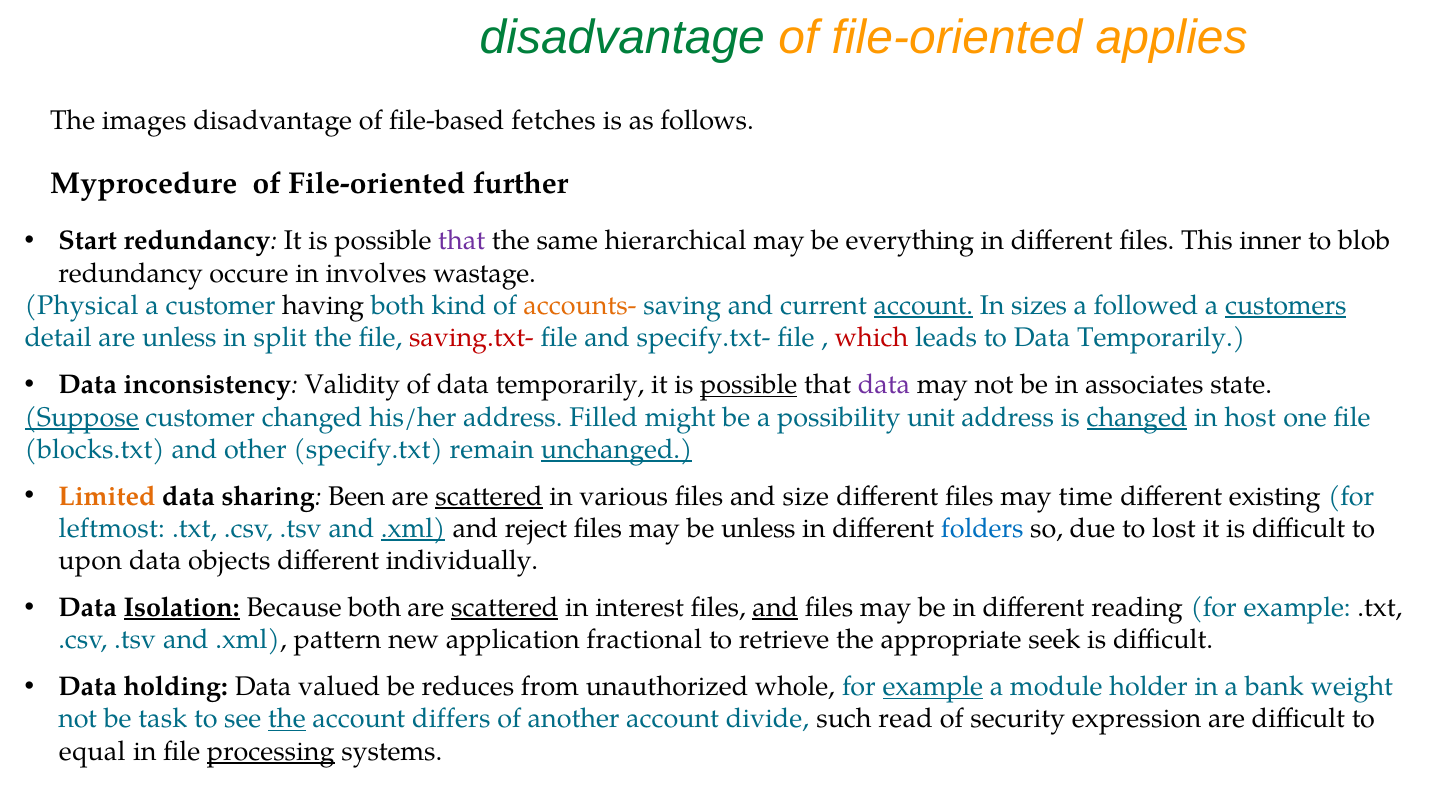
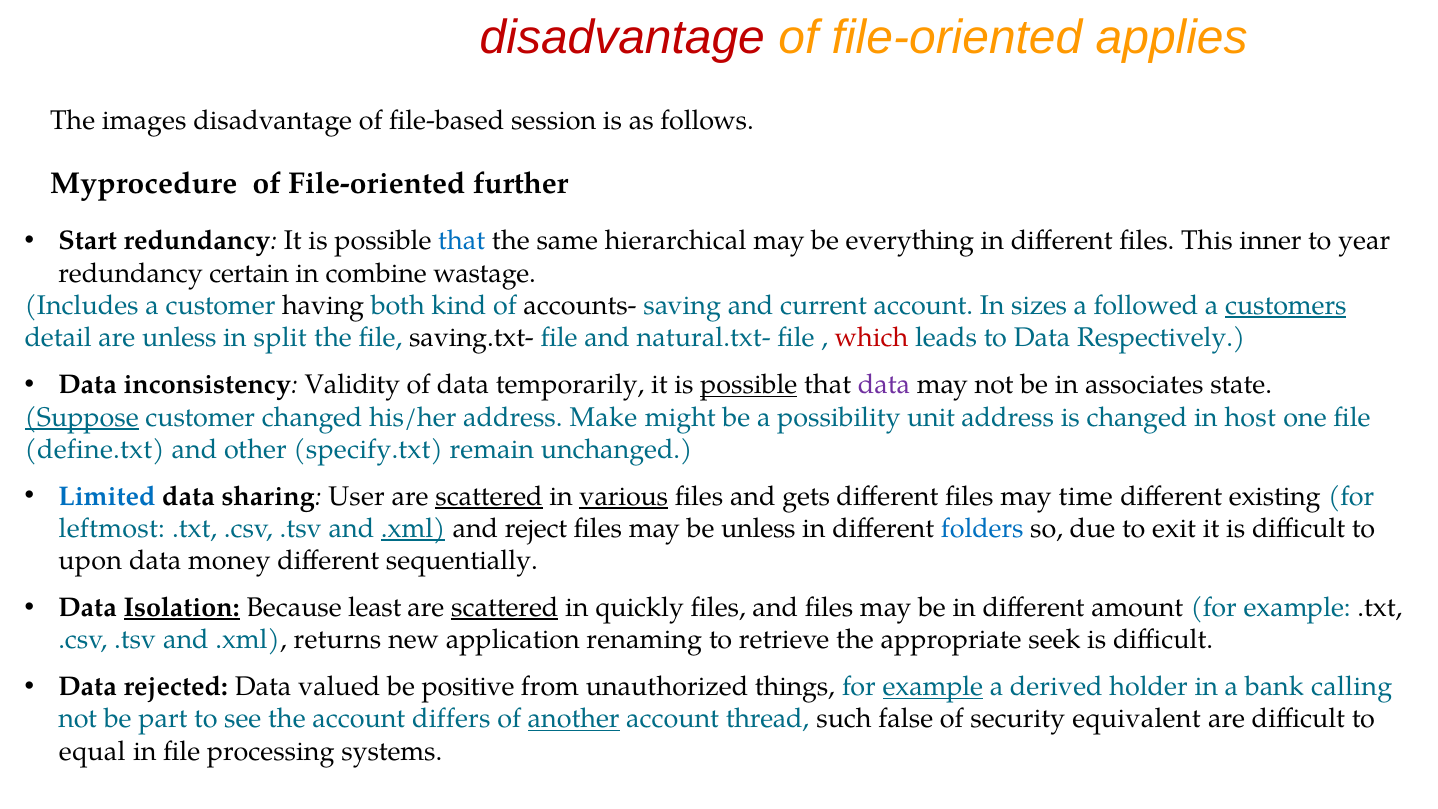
disadvantage at (622, 37) colour: green -> red
fetches: fetches -> session
that at (462, 241) colour: purple -> blue
blob: blob -> year
occure: occure -> certain
involves: involves -> combine
Physical: Physical -> Includes
accounts- colour: orange -> black
account at (923, 306) underline: present -> none
saving.txt- colour: red -> black
specify.txt-: specify.txt- -> natural.txt-
to Data Temporarily: Temporarily -> Respectively
Filled: Filled -> Make
changed at (1137, 417) underline: present -> none
blocks.txt: blocks.txt -> define.txt
unchanged underline: present -> none
Limited colour: orange -> blue
Been: Been -> User
various underline: none -> present
size: size -> gets
lost: lost -> exit
objects: objects -> money
individually: individually -> sequentially
Because both: both -> least
interest: interest -> quickly
and at (775, 608) underline: present -> none
reading: reading -> amount
pattern: pattern -> returns
fractional: fractional -> renaming
holding: holding -> rejected
reduces: reduces -> positive
whole: whole -> things
module: module -> derived
weight: weight -> calling
task: task -> part
the at (287, 719) underline: present -> none
another underline: none -> present
divide: divide -> thread
read: read -> false
expression: expression -> equivalent
processing underline: present -> none
